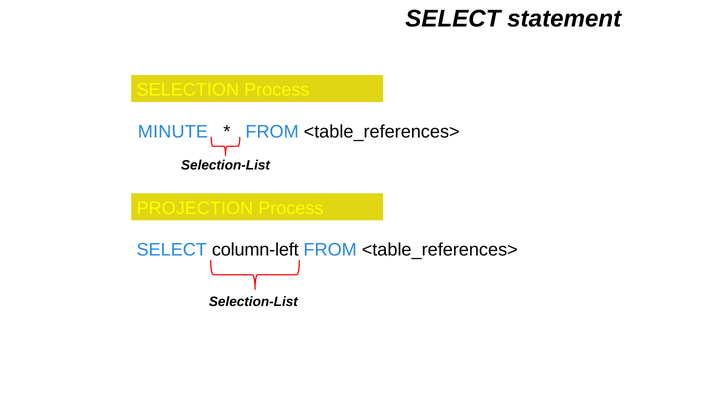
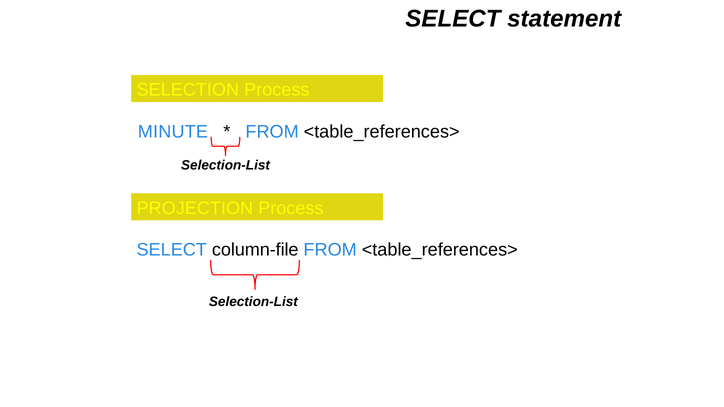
column-left: column-left -> column-file
